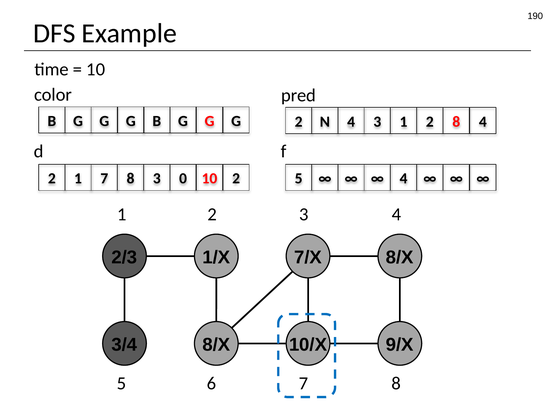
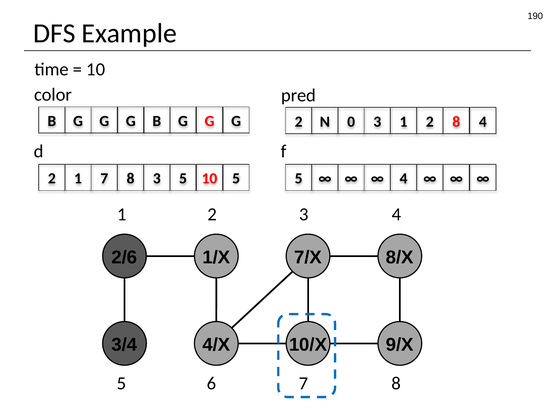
N 4: 4 -> 0
3 0: 0 -> 5
10 2: 2 -> 5
2/3: 2/3 -> 2/6
8/X at (216, 345): 8/X -> 4/X
